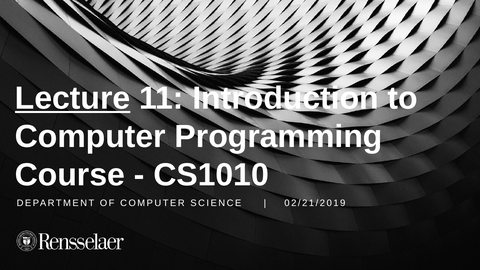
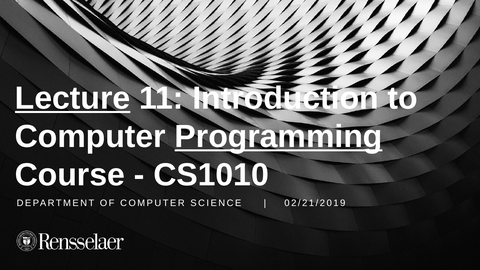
Programming underline: none -> present
